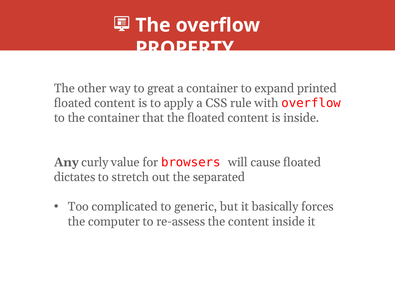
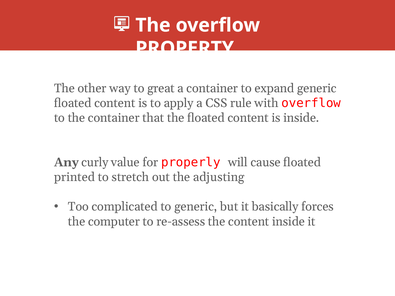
expand printed: printed -> generic
browsers: browsers -> properly
dictates: dictates -> printed
separated: separated -> adjusting
